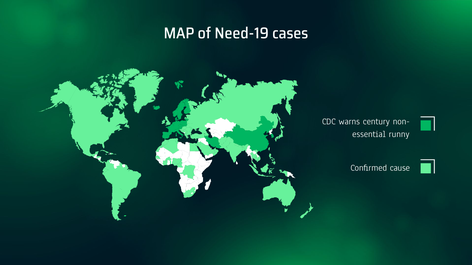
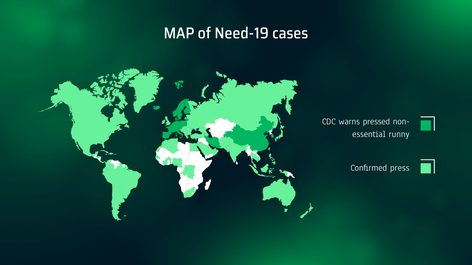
century: century -> pressed
cause: cause -> press
